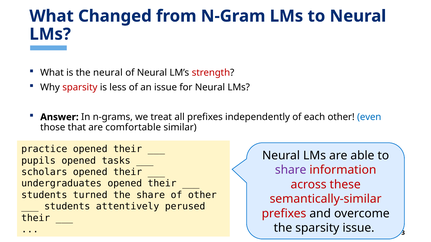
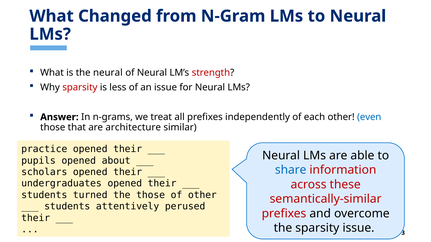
comfortable: comfortable -> architecture
tasks: tasks -> about
share at (291, 170) colour: purple -> blue
the share: share -> those
